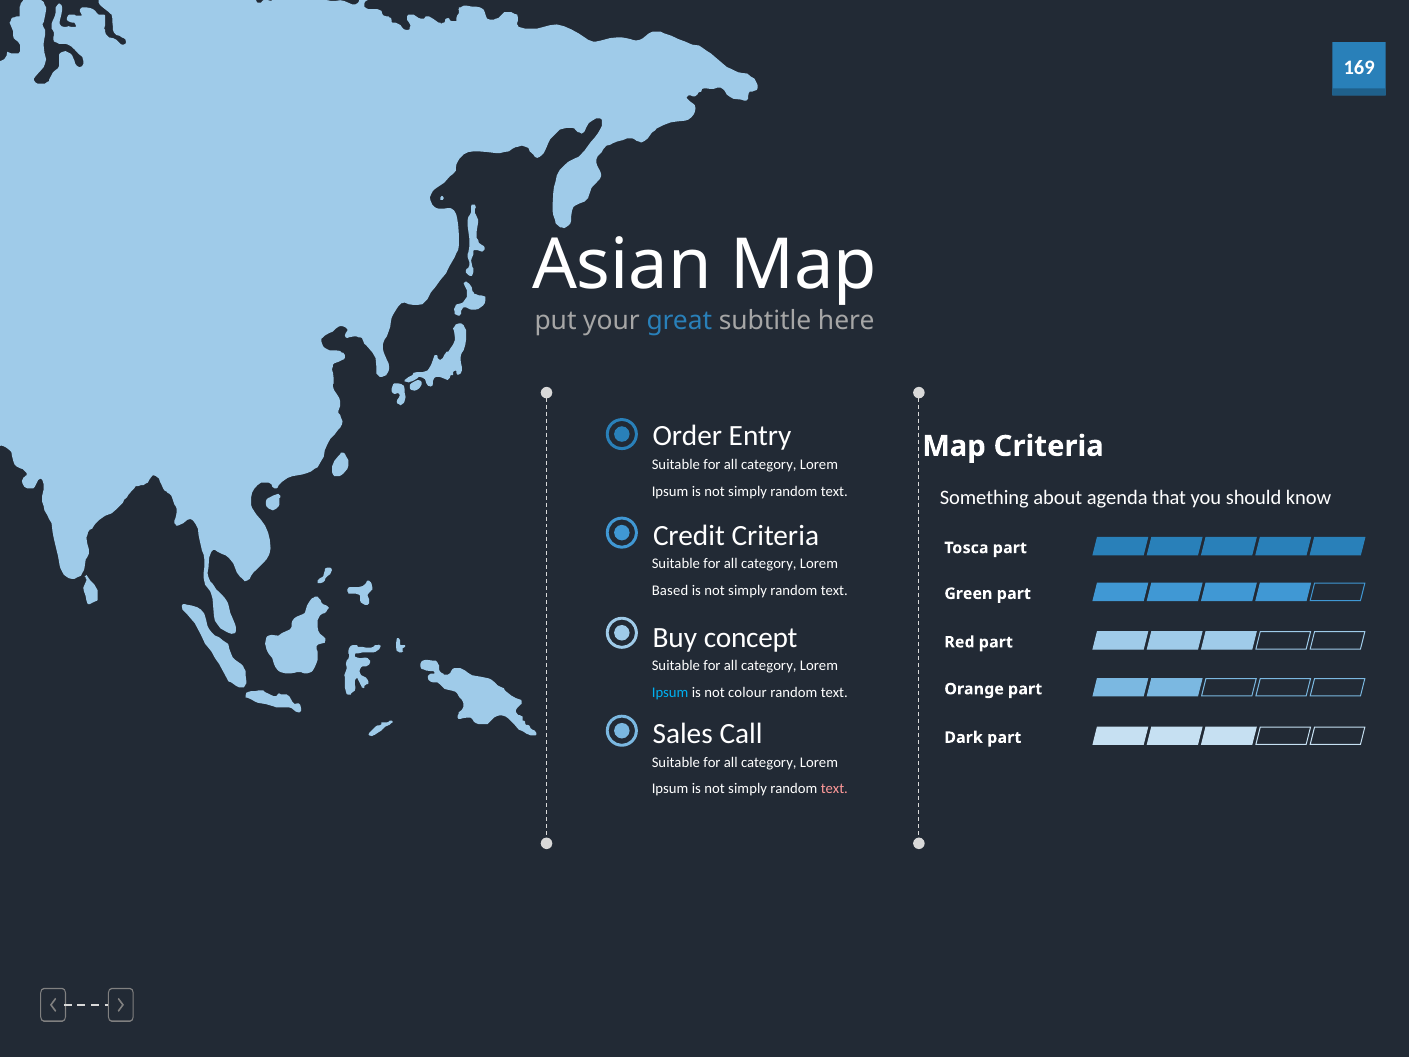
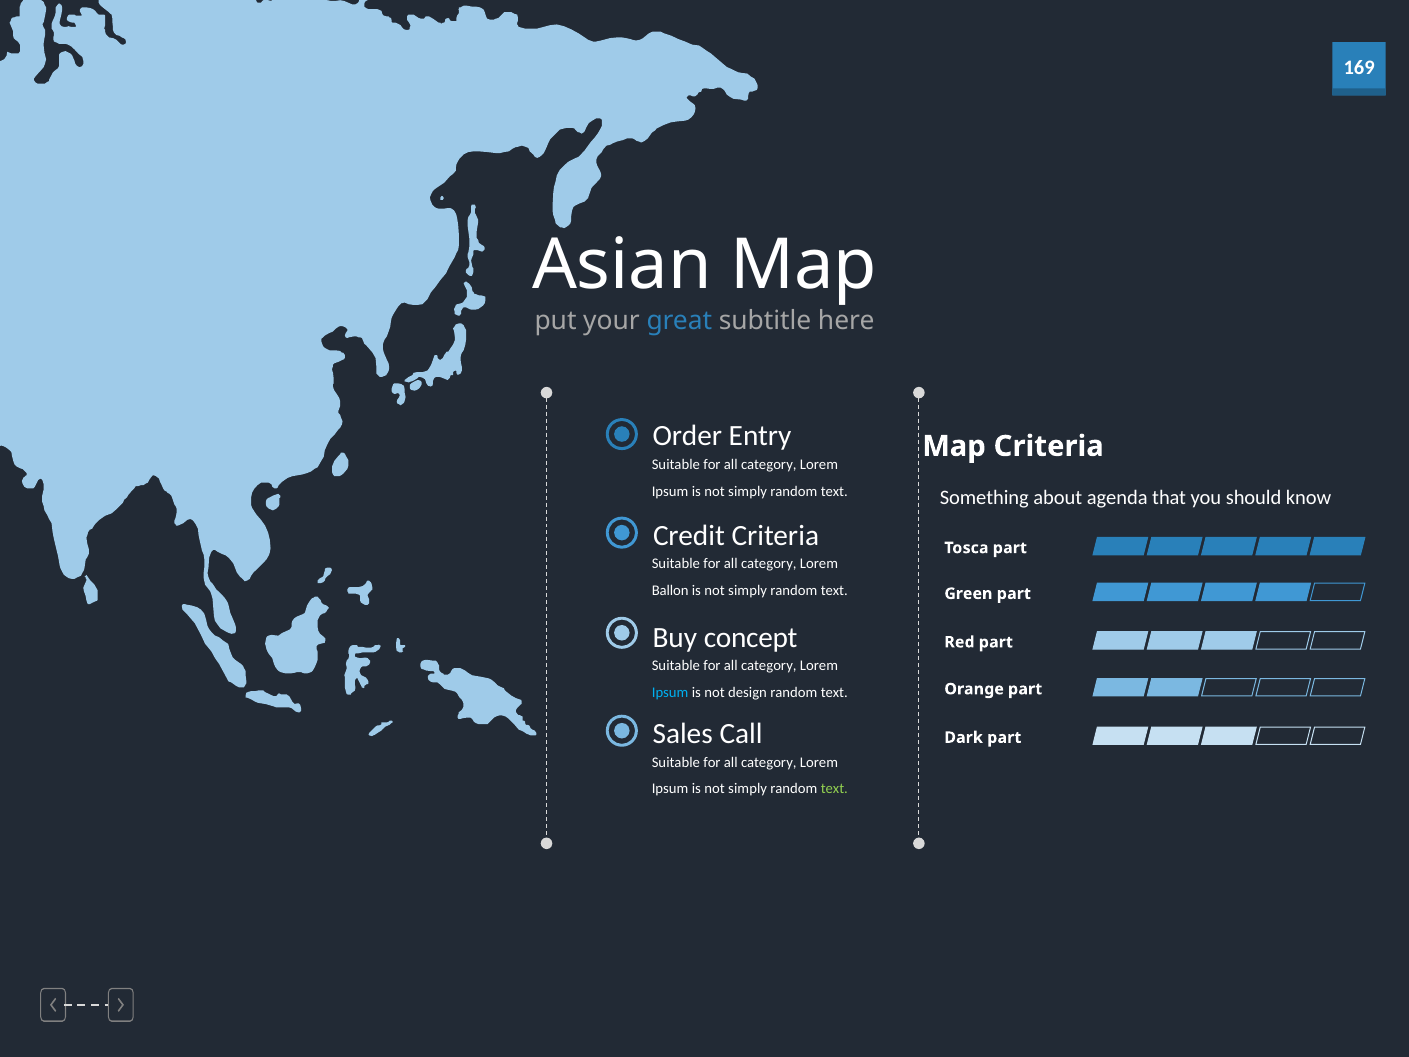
Based: Based -> Ballon
colour: colour -> design
text at (834, 789) colour: pink -> light green
